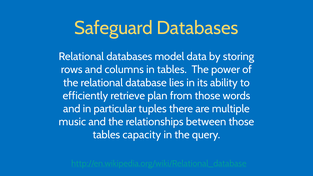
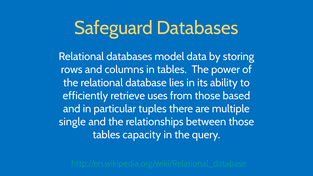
plan: plan -> uses
words: words -> based
music: music -> single
